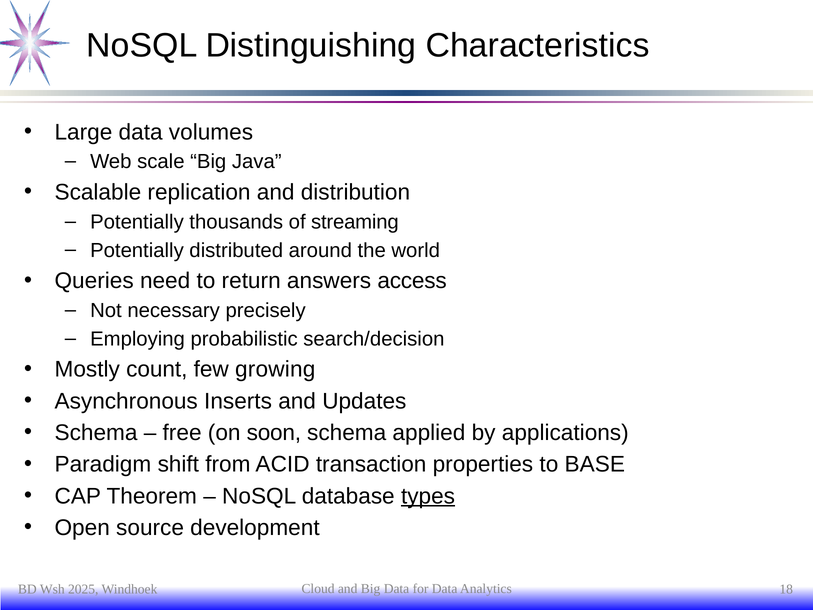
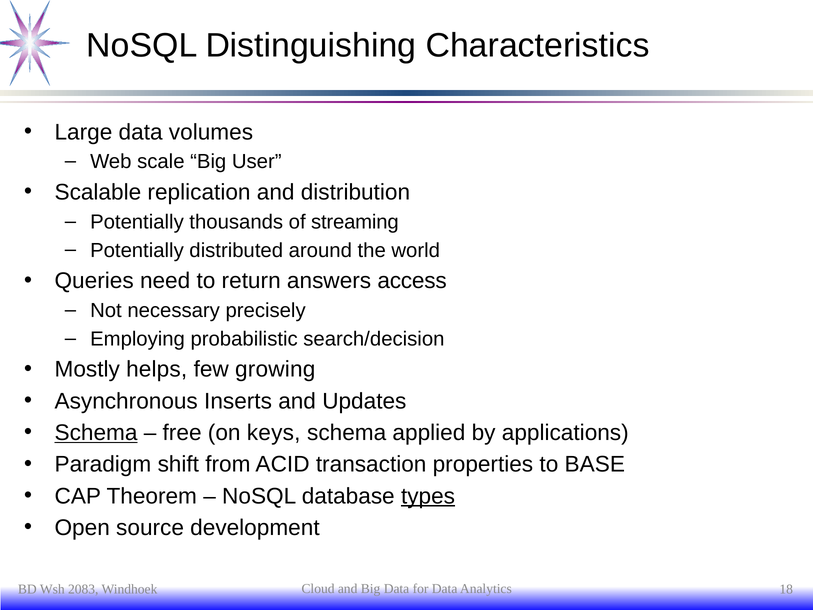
Java: Java -> User
count: count -> helps
Schema at (96, 433) underline: none -> present
soon: soon -> keys
2025: 2025 -> 2083
